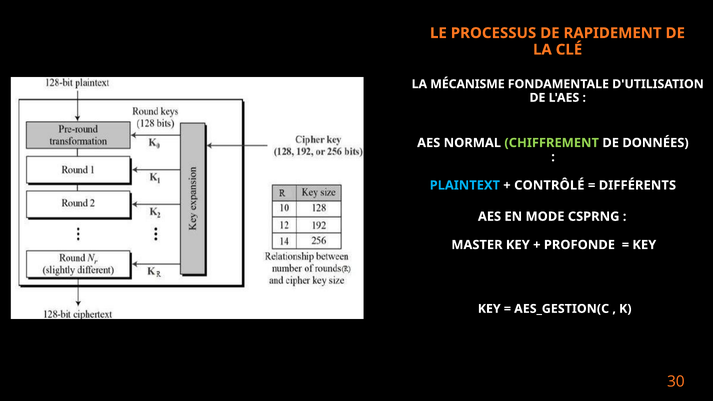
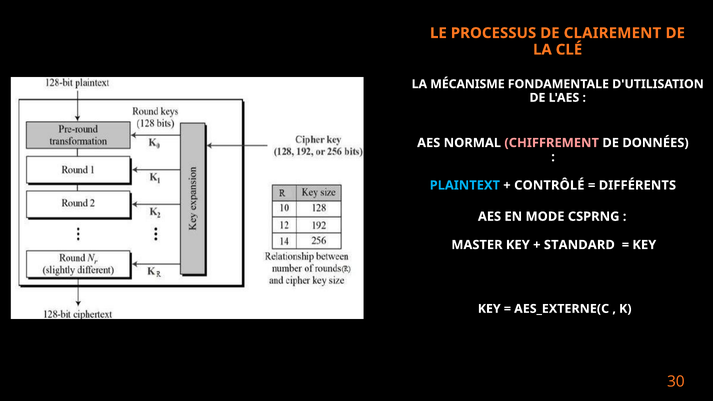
RAPIDEMENT: RAPIDEMENT -> CLAIREMENT
CHIFFREMENT colour: light green -> pink
PROFONDE: PROFONDE -> STANDARD
AES_GESTION(C: AES_GESTION(C -> AES_EXTERNE(C
